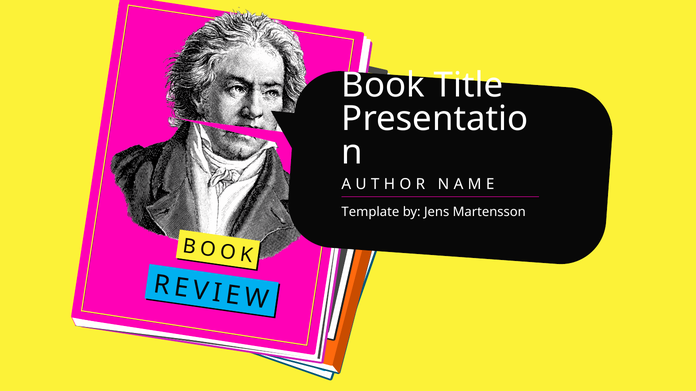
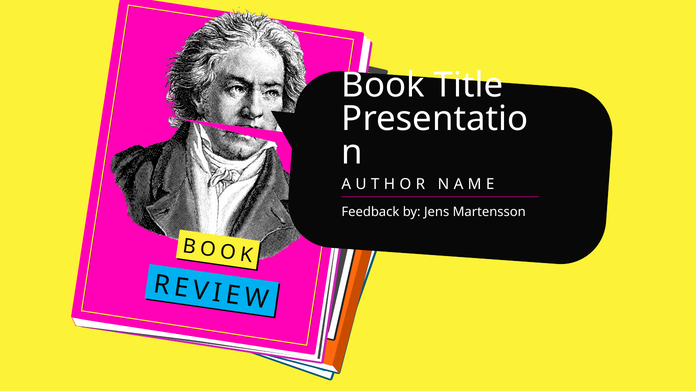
Template: Template -> Feedback
